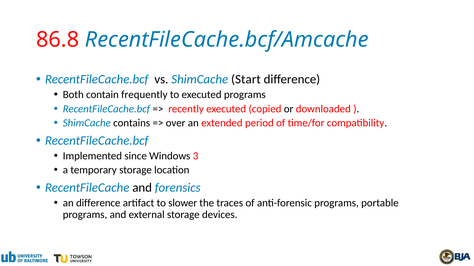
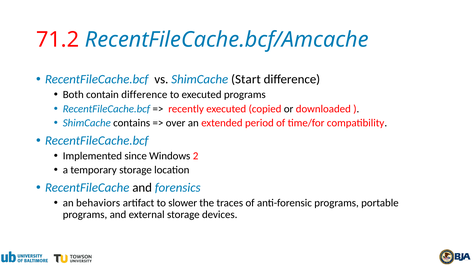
86.8: 86.8 -> 71.2
contain frequently: frequently -> difference
3: 3 -> 2
an difference: difference -> behaviors
